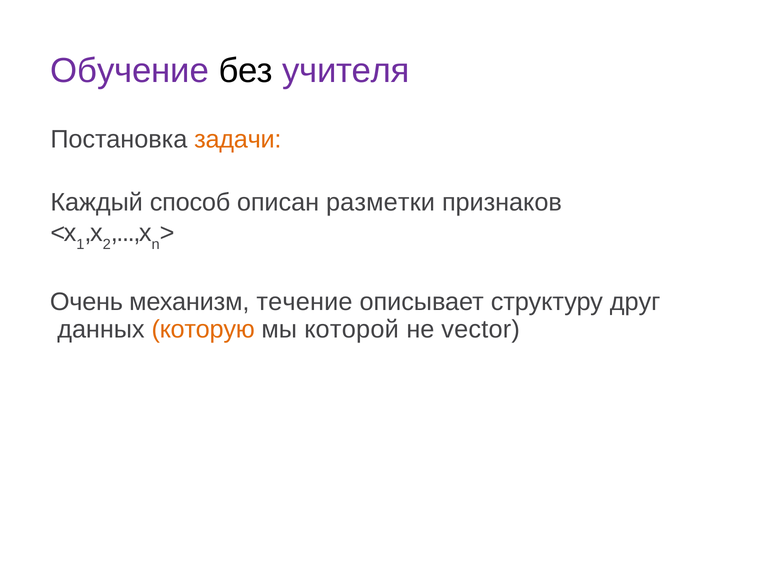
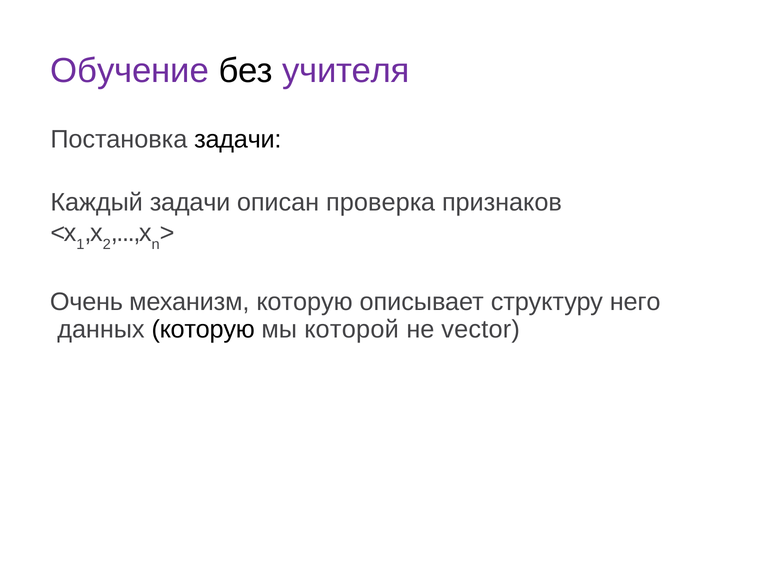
задачи at (238, 139) colour: orange -> black
Каждый способ: способ -> задачи
разметки: разметки -> проверка
механизм течение: течение -> которую
друг: друг -> него
которую at (203, 330) colour: orange -> black
